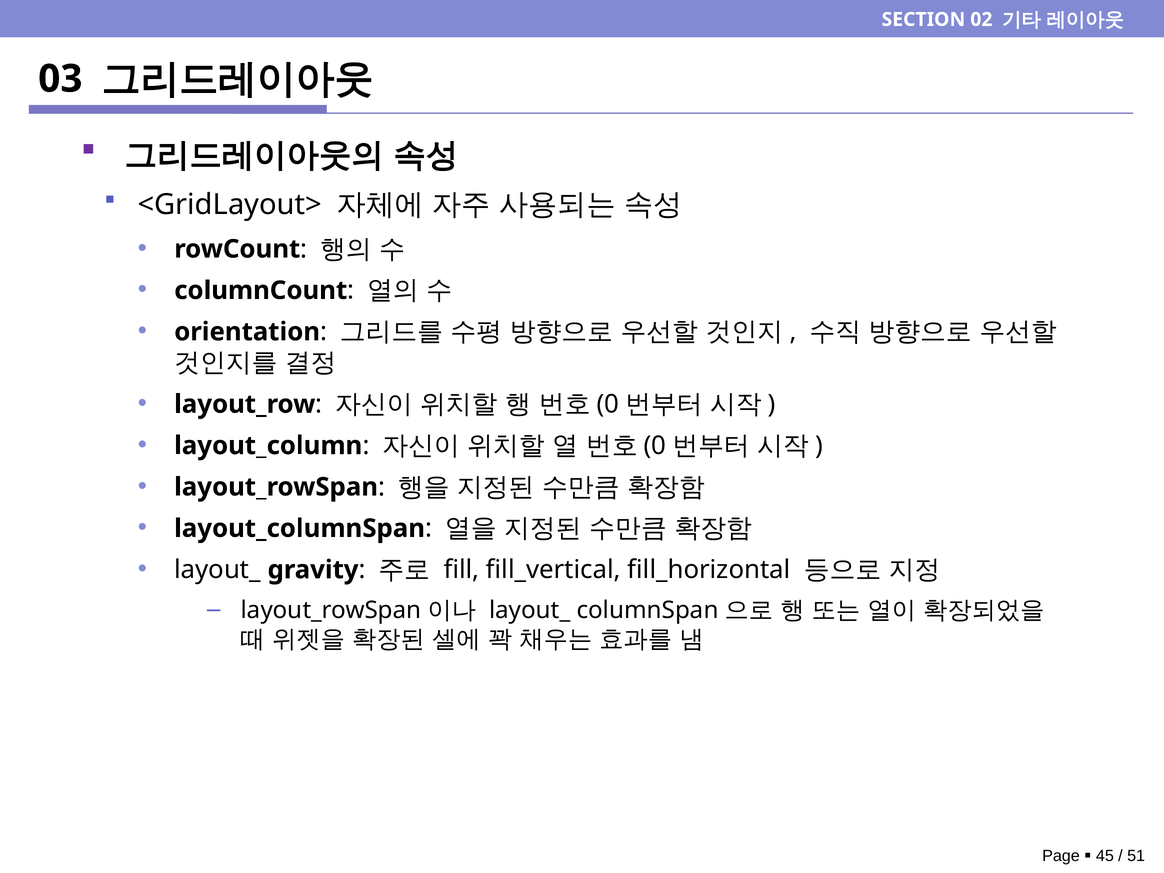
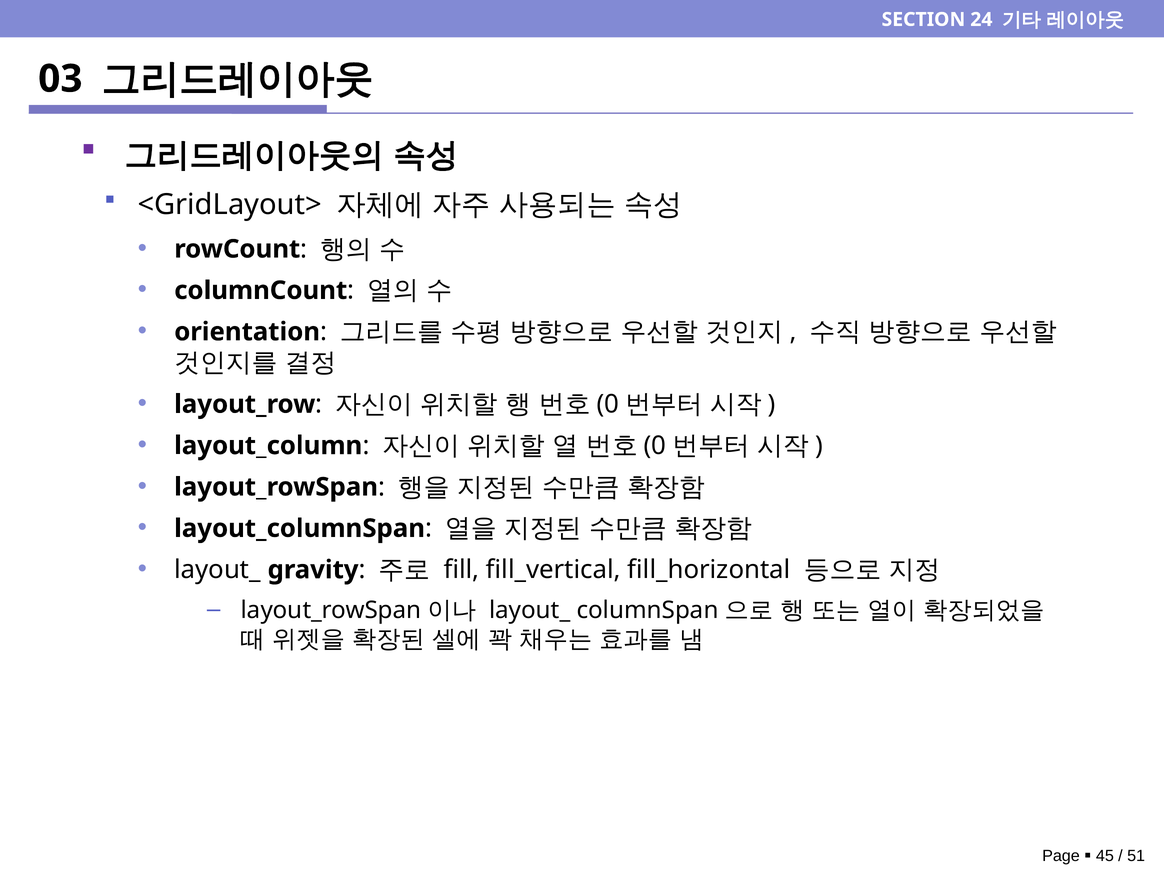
02: 02 -> 24
